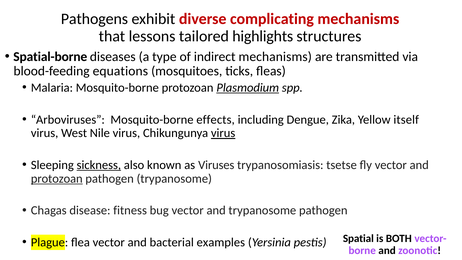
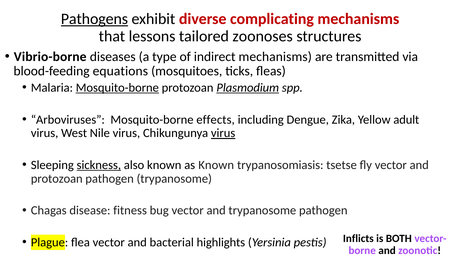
Pathogens underline: none -> present
highlights: highlights -> zoonoses
Spatial-borne: Spatial-borne -> Vibrio-borne
Mosquito-borne at (117, 88) underline: none -> present
itself: itself -> adult
as Viruses: Viruses -> Known
protozoan at (57, 178) underline: present -> none
Spatial: Spatial -> Inflicts
examples: examples -> highlights
